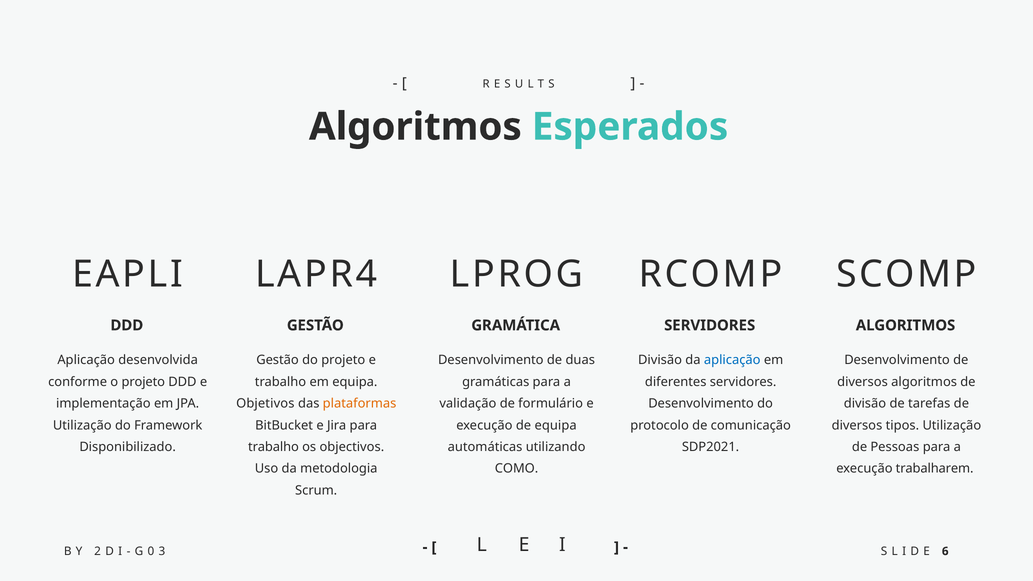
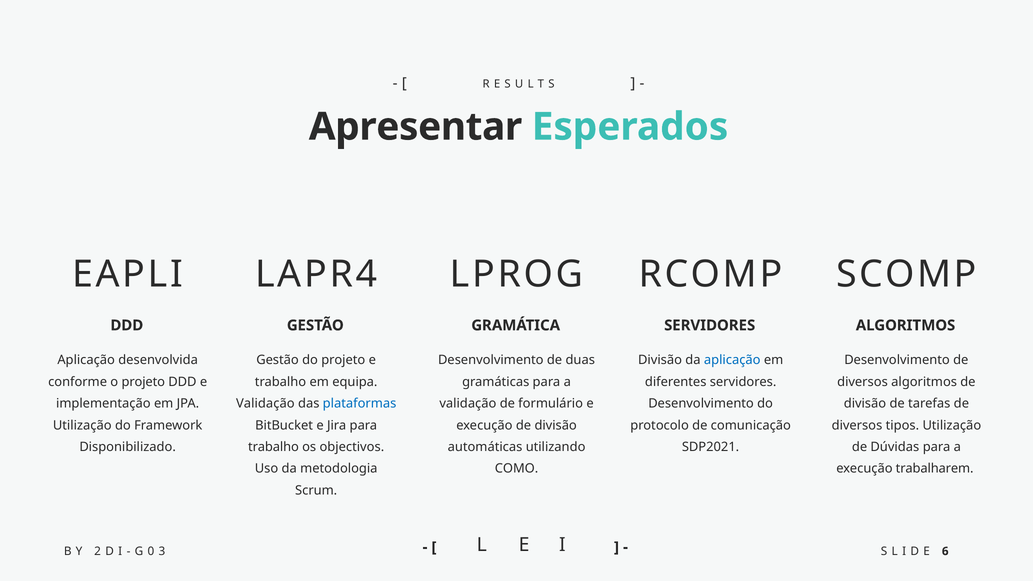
Algoritmos at (415, 127): Algoritmos -> Apresentar
Objetivos at (265, 404): Objetivos -> Validação
plataformas colour: orange -> blue
execução de equipa: equipa -> divisão
Pessoas: Pessoas -> Dúvidas
